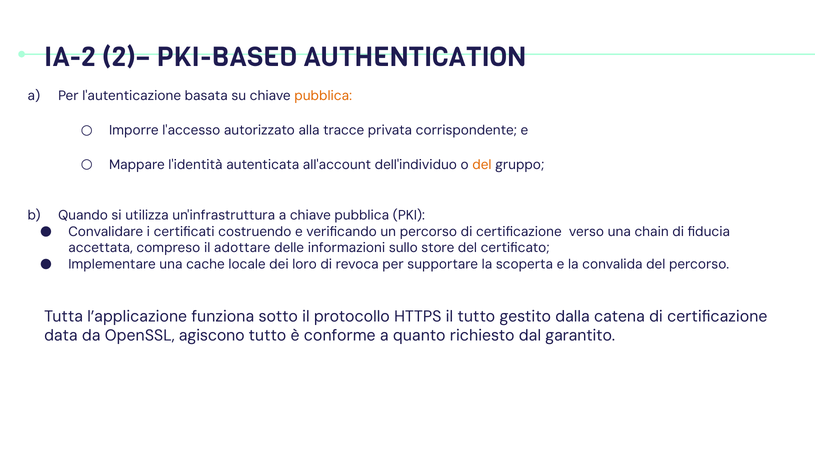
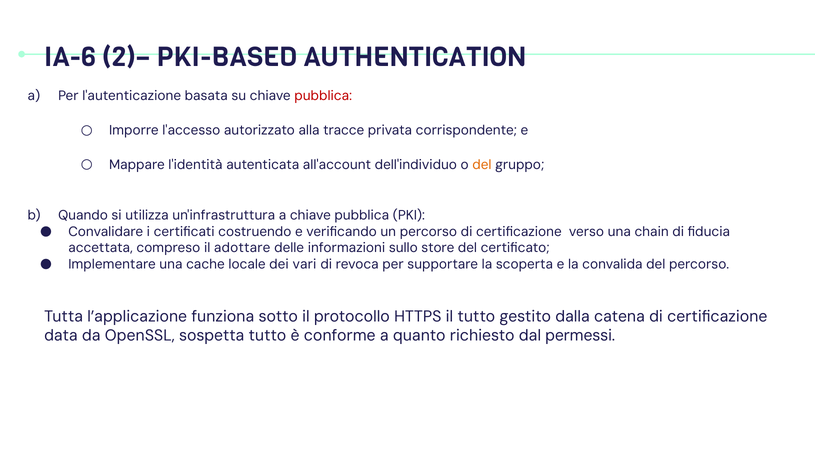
IA-2: IA-2 -> IA-6
pubblica at (323, 96) colour: orange -> red
loro: loro -> vari
agiscono: agiscono -> sospetta
garantito: garantito -> permessi
